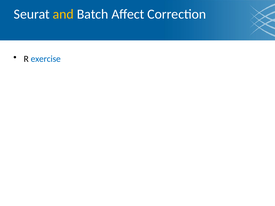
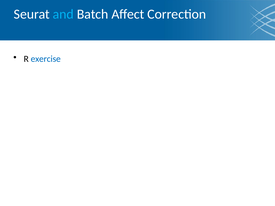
and colour: yellow -> light blue
